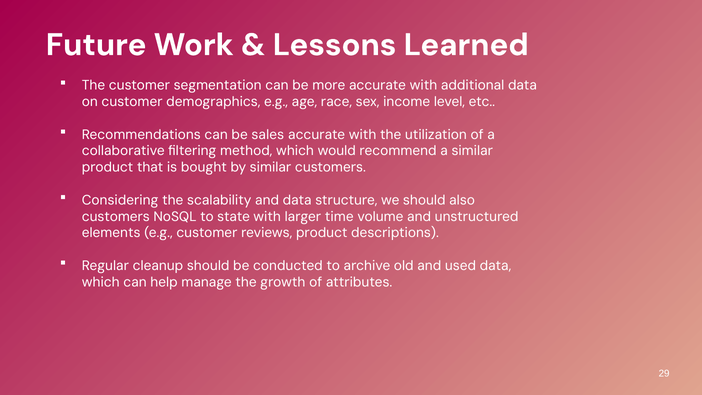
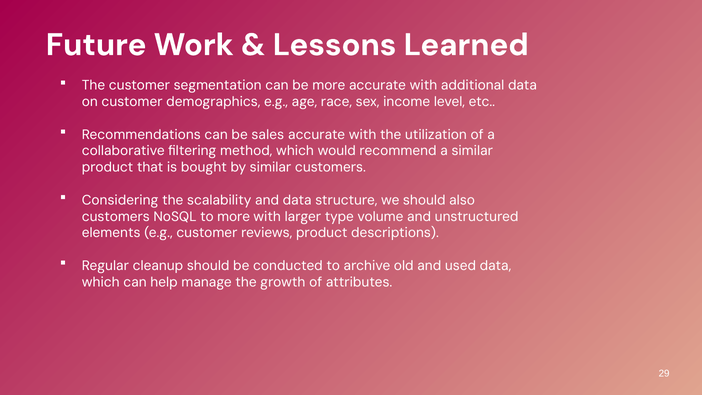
to state: state -> more
time: time -> type
